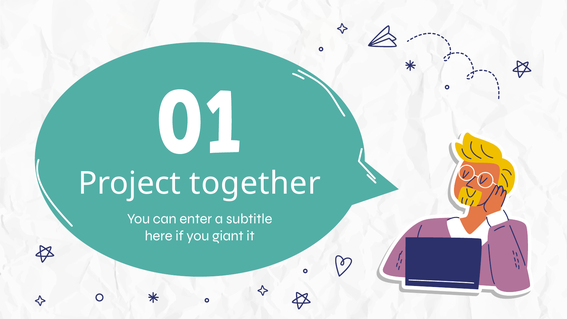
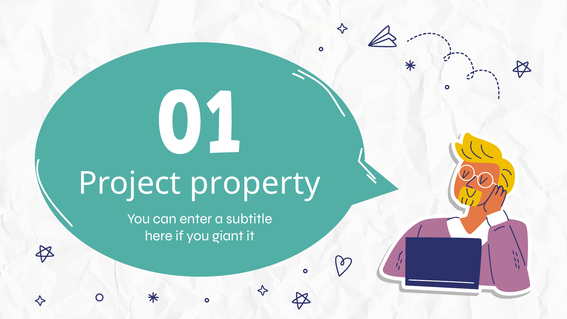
together: together -> property
